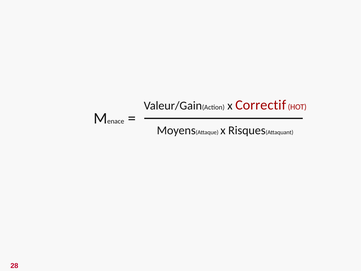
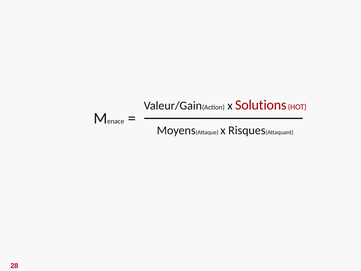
Correctif: Correctif -> Solutions
